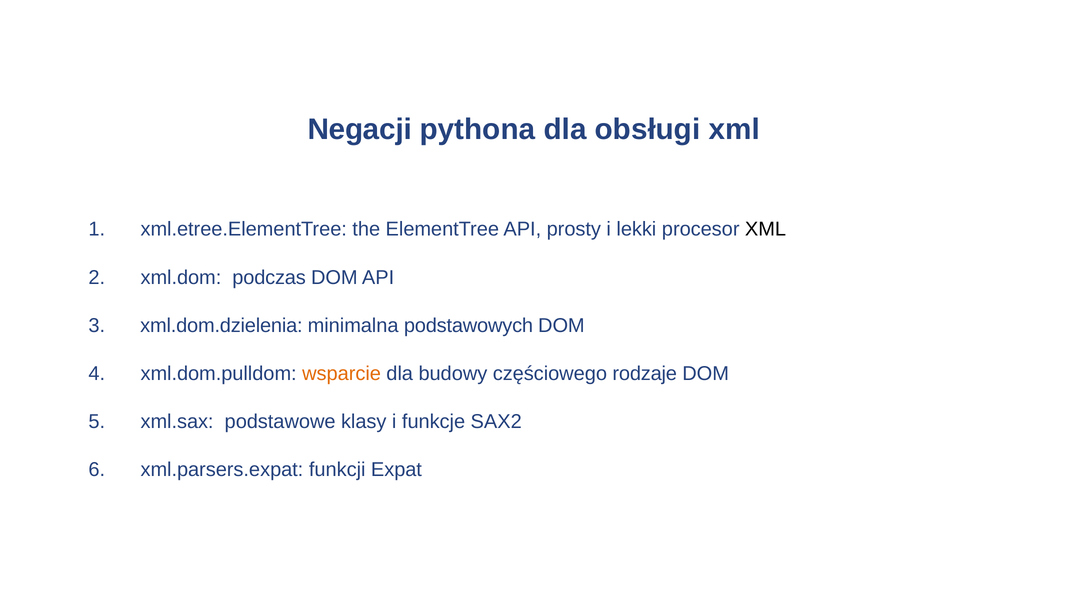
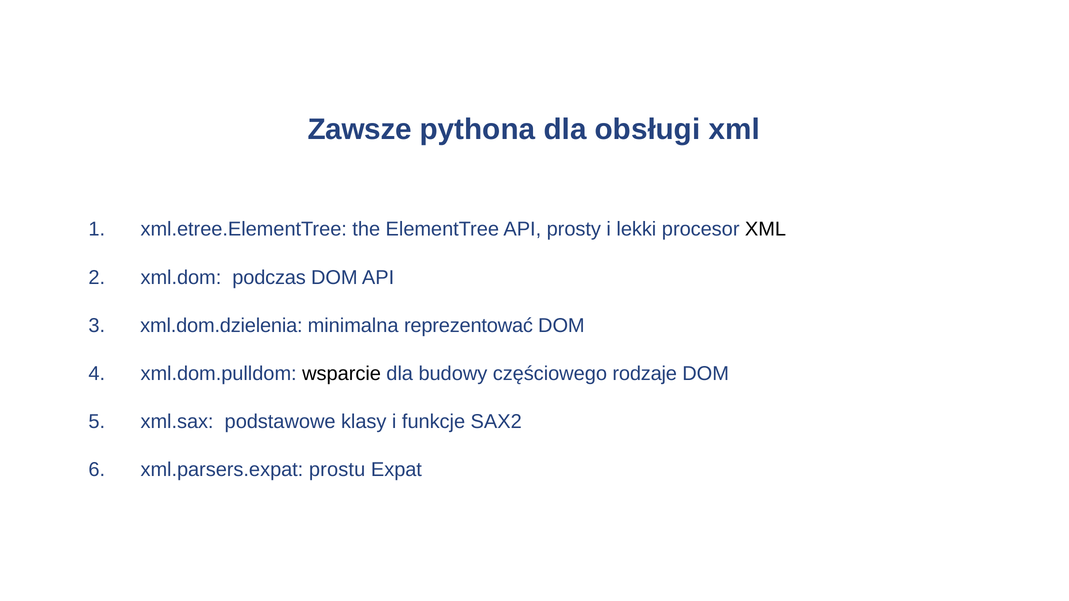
Negacji: Negacji -> Zawsze
podstawowych: podstawowych -> reprezentować
wsparcie colour: orange -> black
funkcji: funkcji -> prostu
